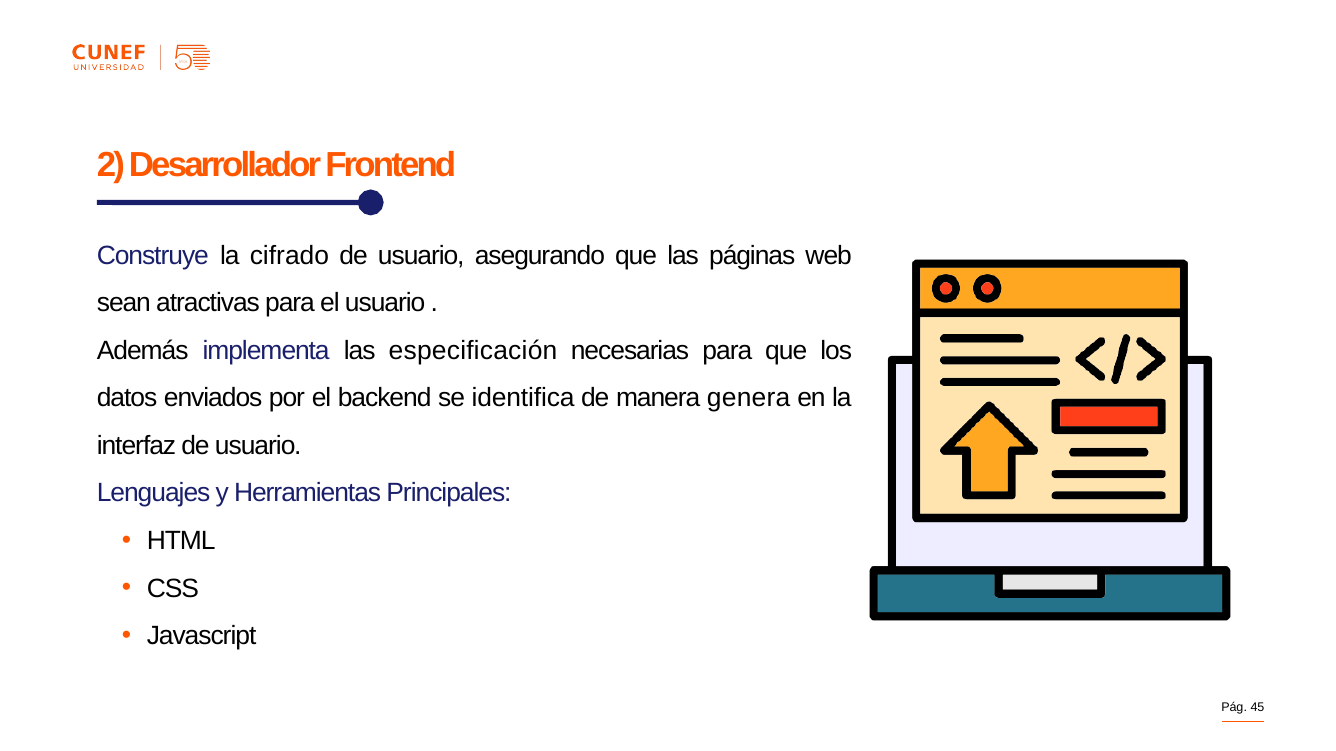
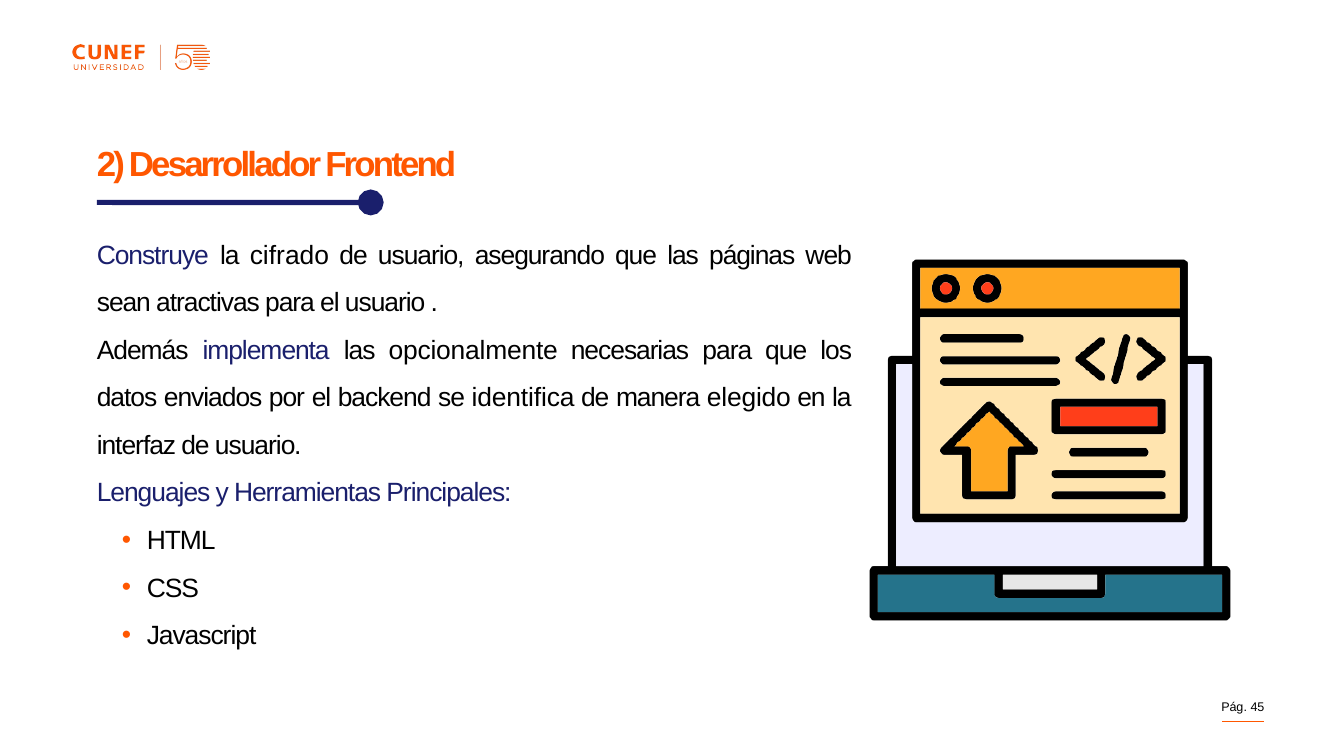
especiﬁcación: especiﬁcación -> opcionalmente
genera: genera -> elegido
